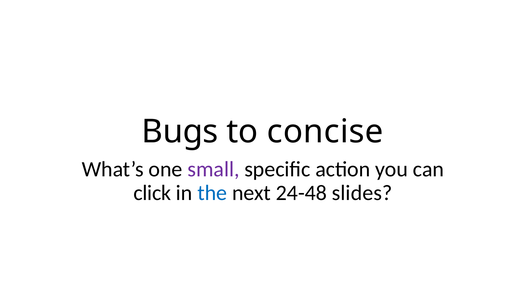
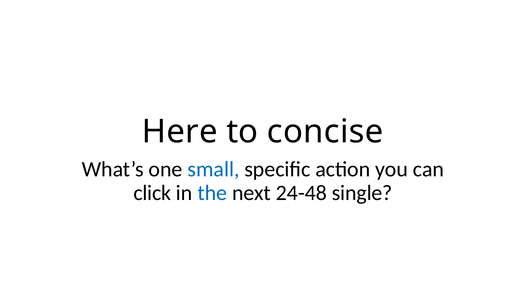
Bugs: Bugs -> Here
small colour: purple -> blue
slides: slides -> single
